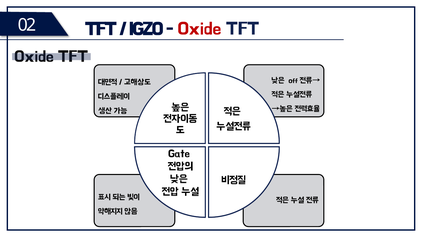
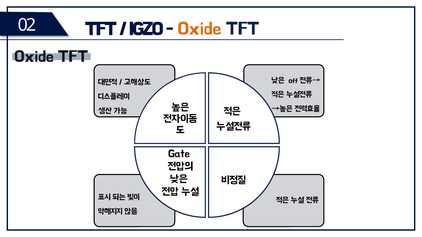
Oxide at (200, 28) colour: red -> orange
